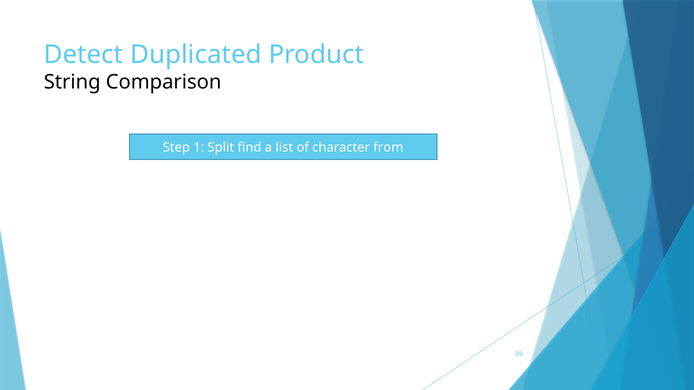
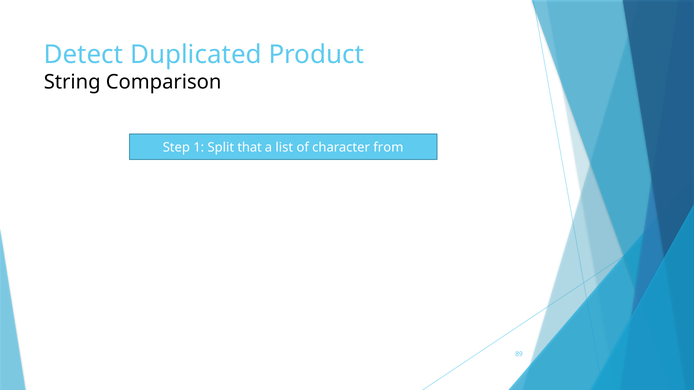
find: find -> that
